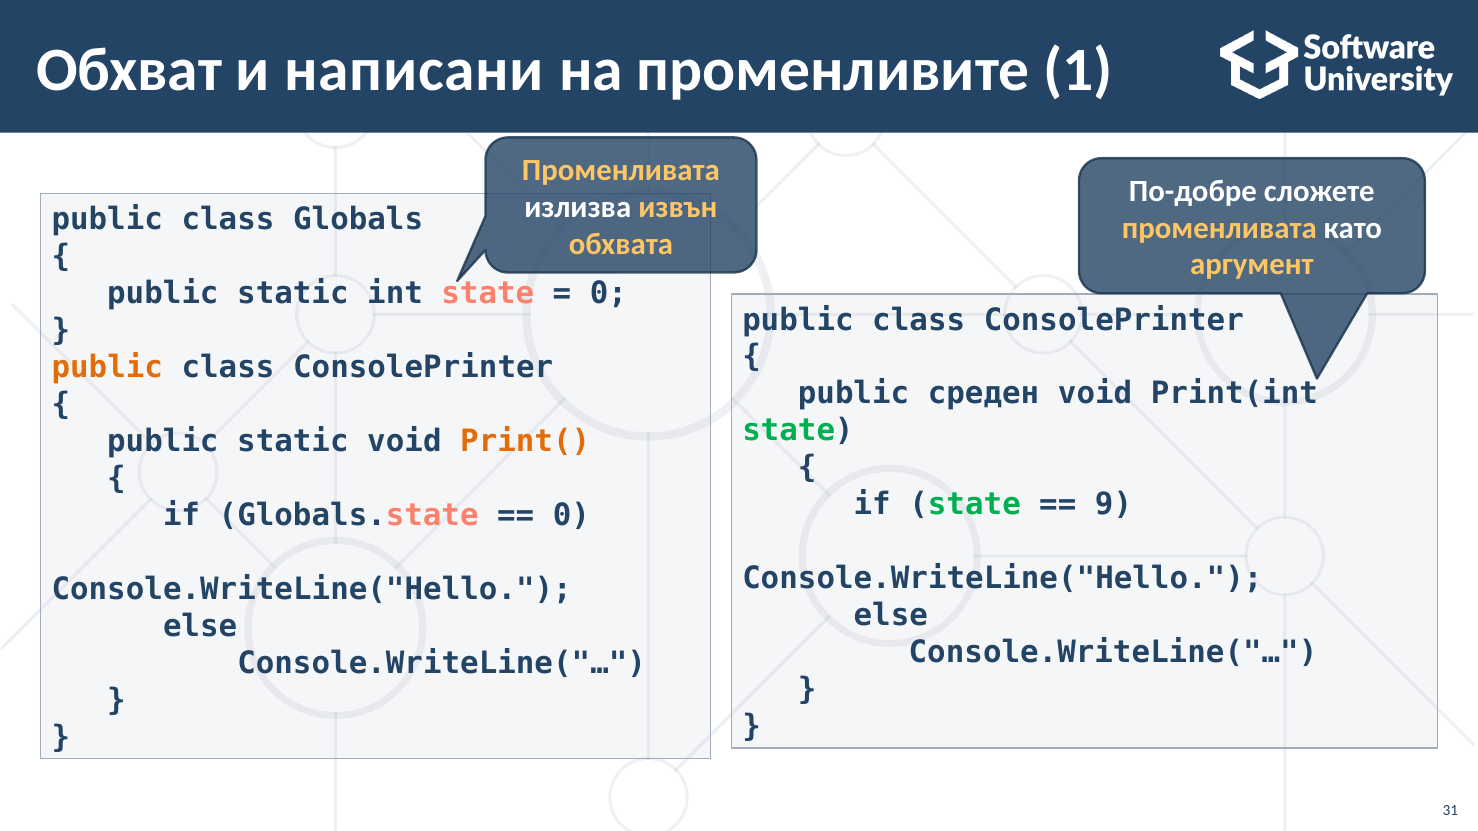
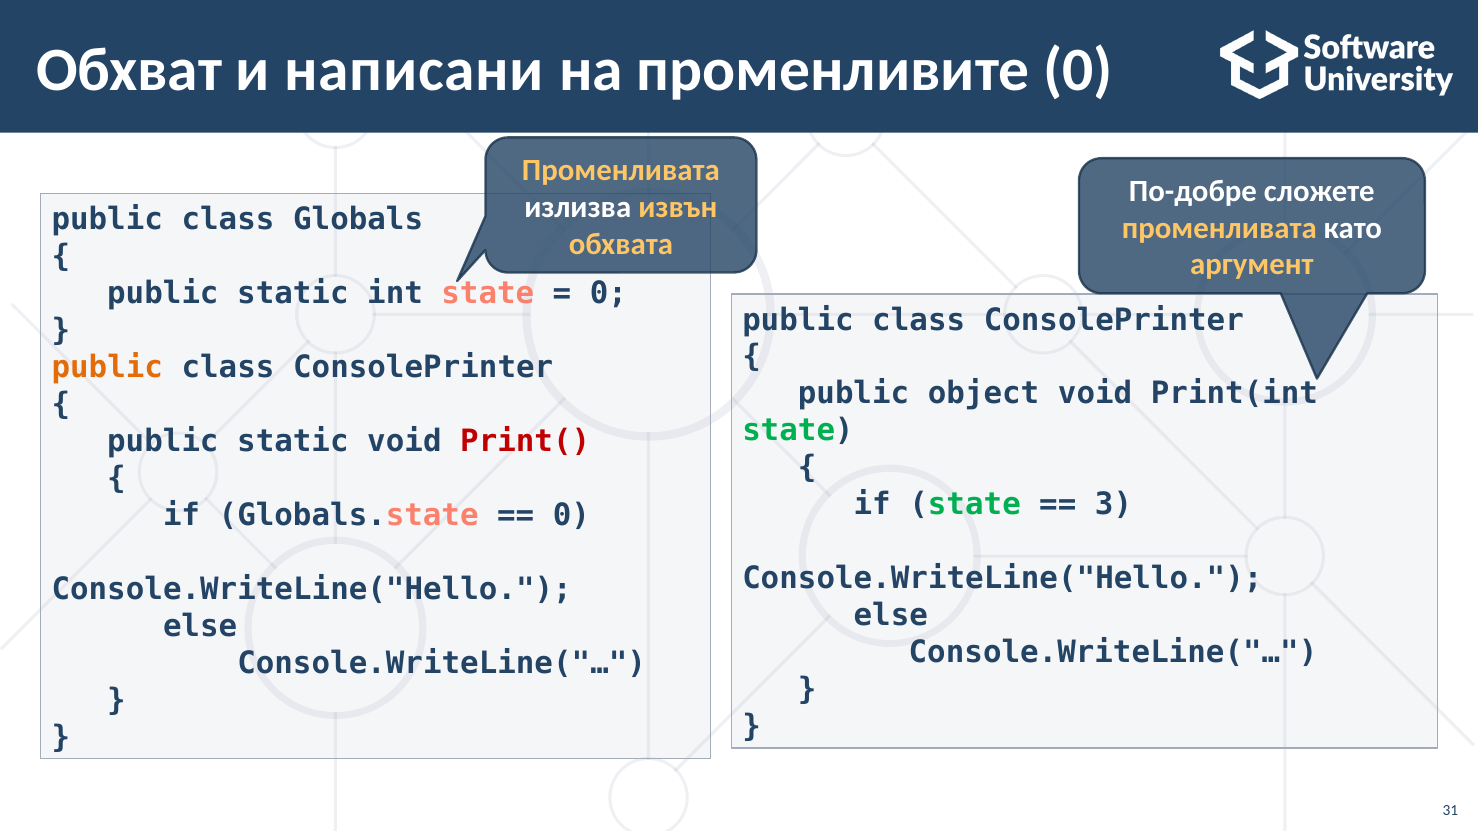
променливите 1: 1 -> 0
среден: среден -> object
Print( colour: orange -> red
9: 9 -> 3
